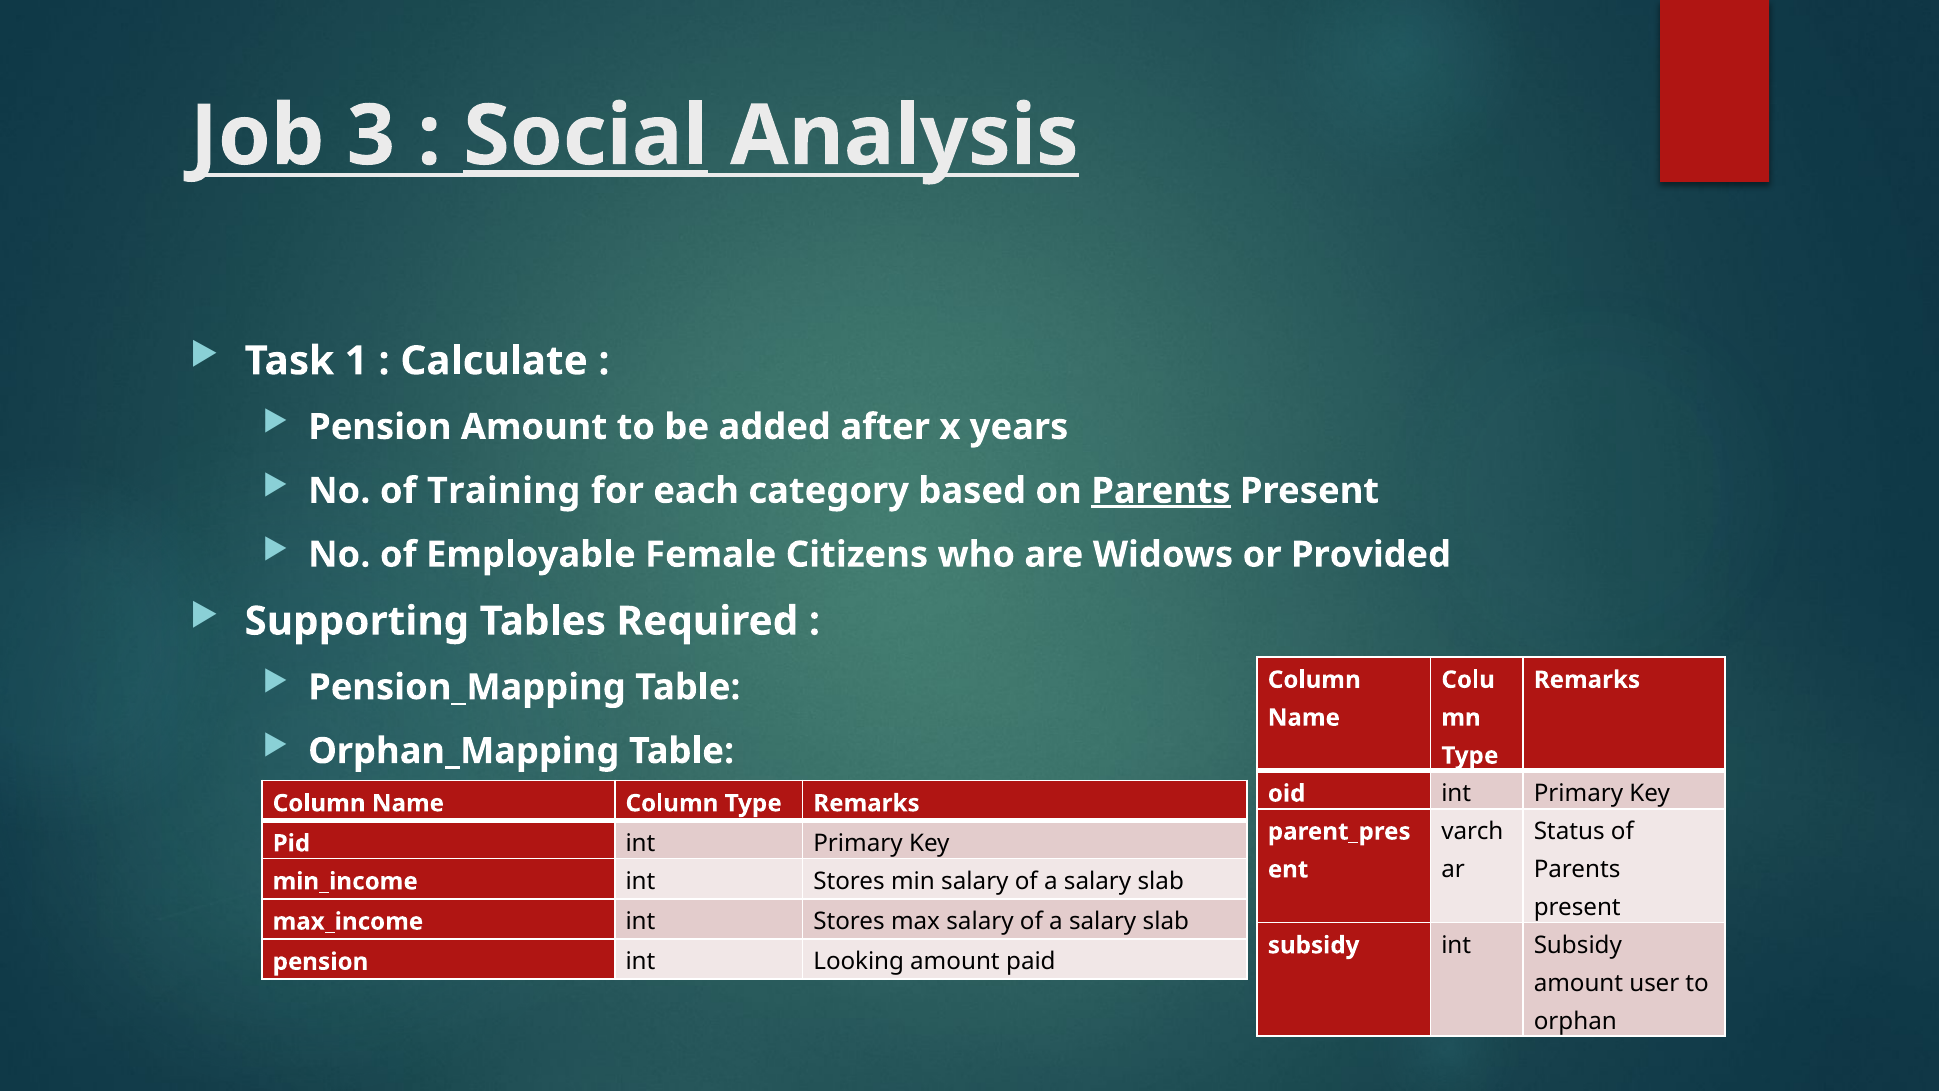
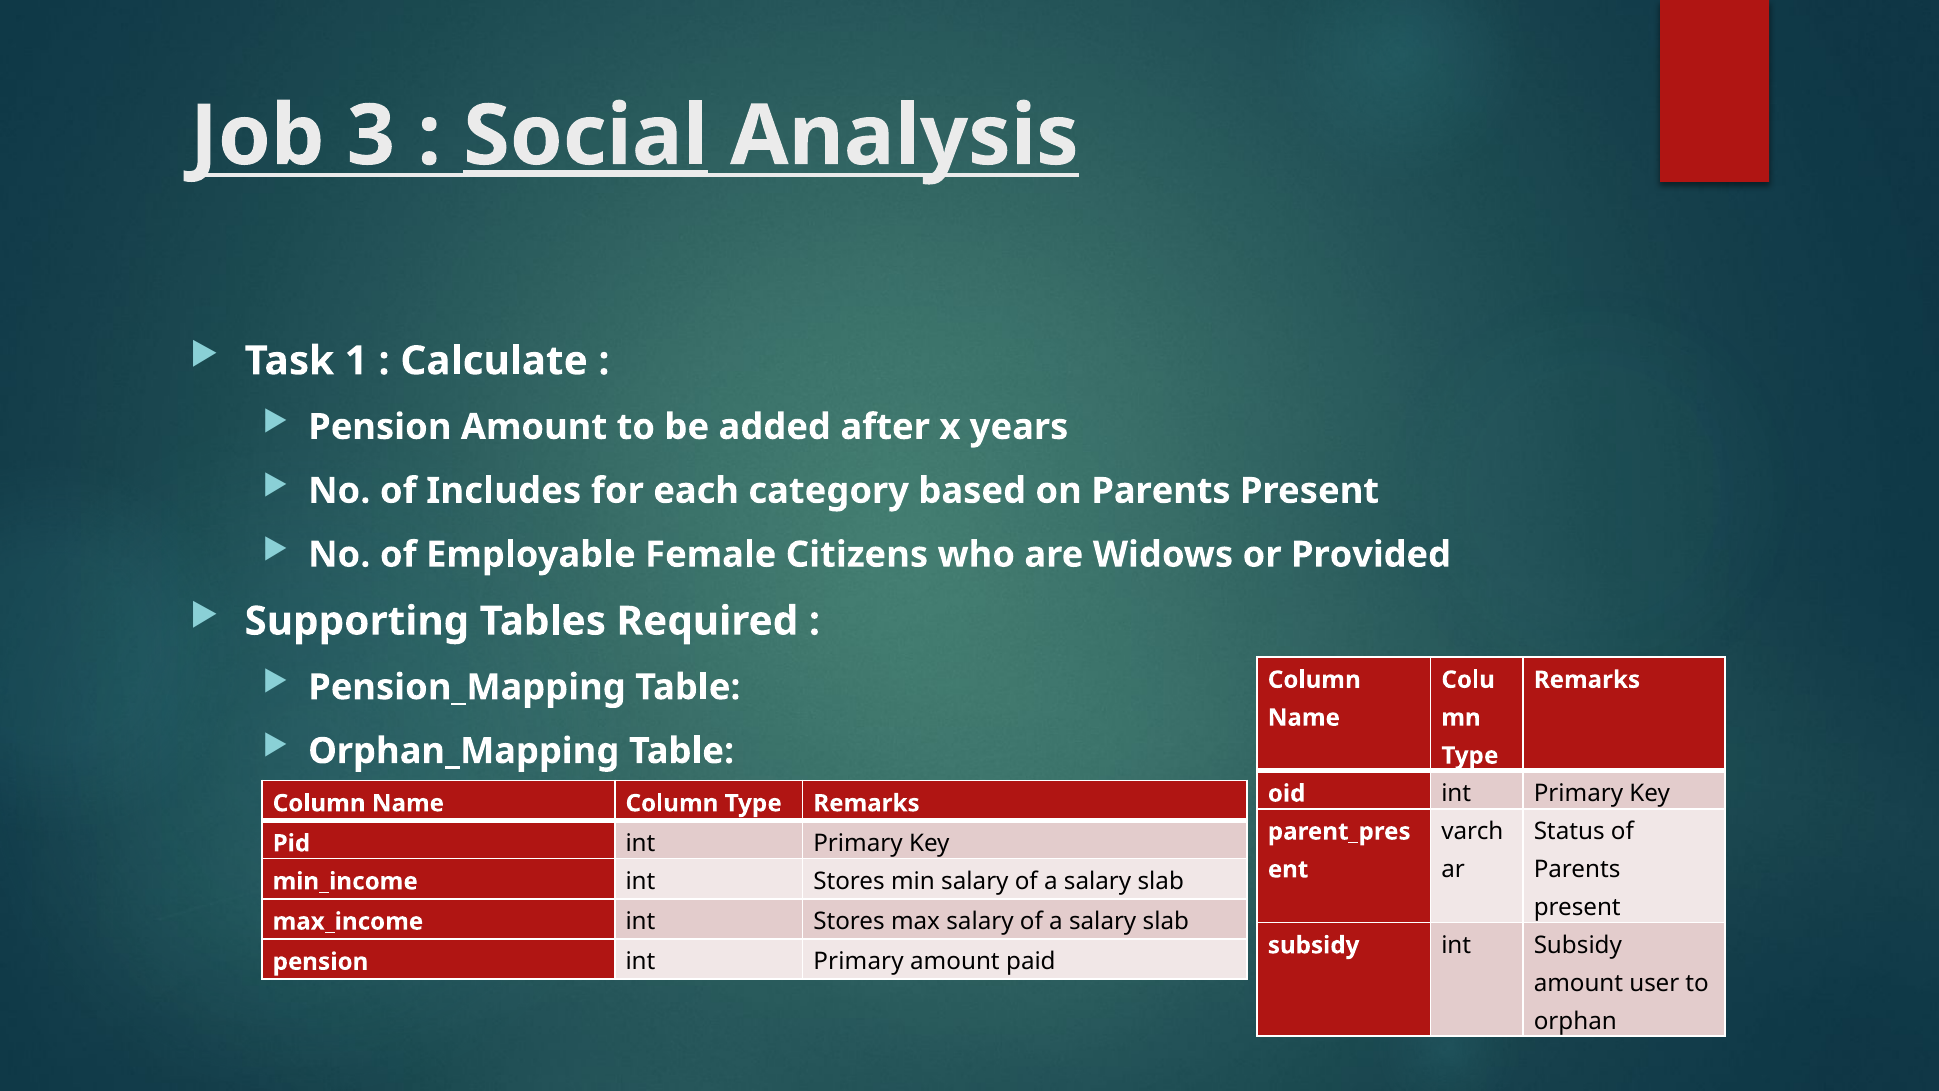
Training: Training -> Includes
Parents at (1161, 491) underline: present -> none
pension int Looking: Looking -> Primary
